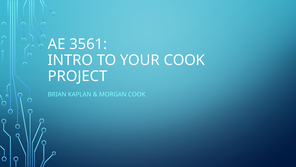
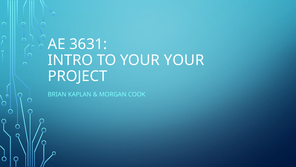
3561: 3561 -> 3631
YOUR COOK: COOK -> YOUR
